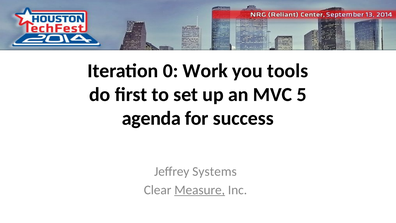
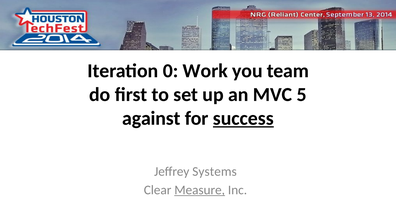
tools: tools -> team
agenda: agenda -> against
success underline: none -> present
